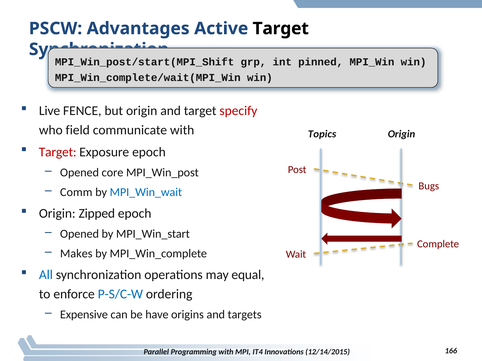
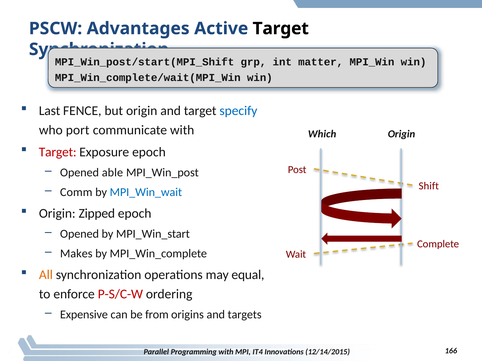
pinned: pinned -> matter
Live: Live -> Last
specify colour: red -> blue
field: field -> port
Topics: Topics -> Which
core: core -> able
Bugs: Bugs -> Shift
All colour: blue -> orange
P-S/C-W colour: blue -> red
have: have -> from
